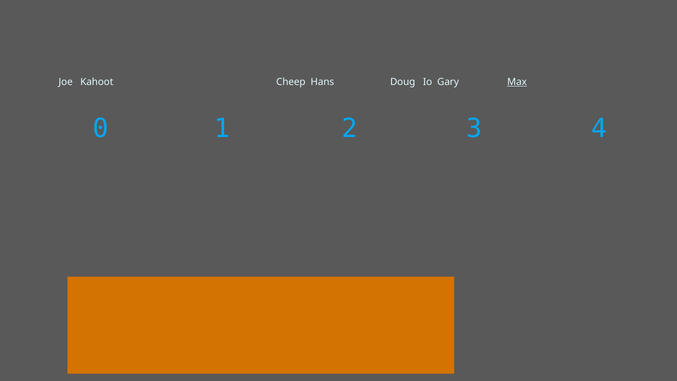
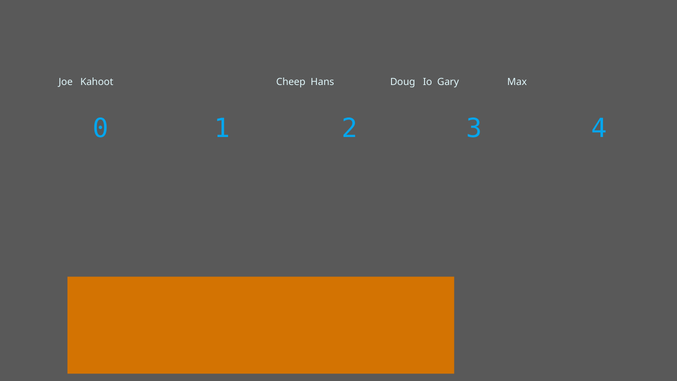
Max underline: present -> none
